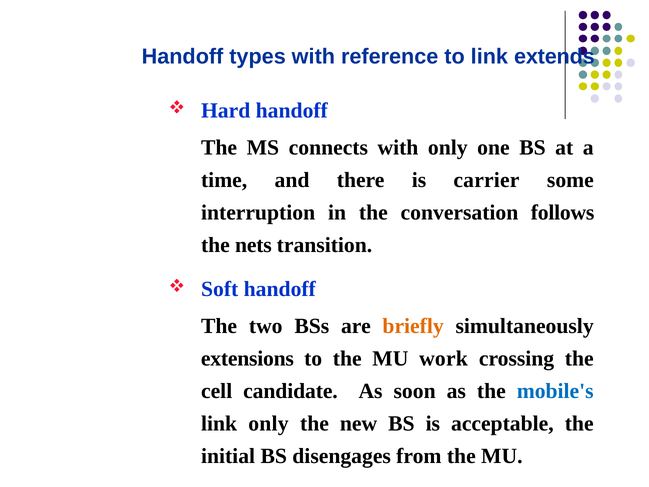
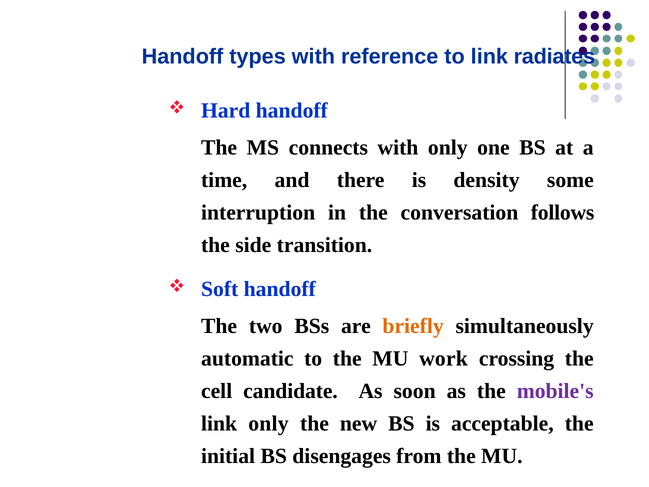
extends: extends -> radiates
carrier: carrier -> density
nets: nets -> side
extensions: extensions -> automatic
mobile's colour: blue -> purple
